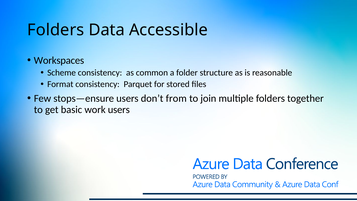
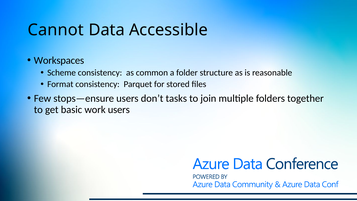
Folders at (56, 30): Folders -> Cannot
from: from -> tasks
